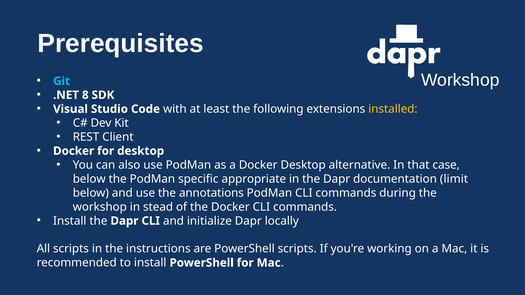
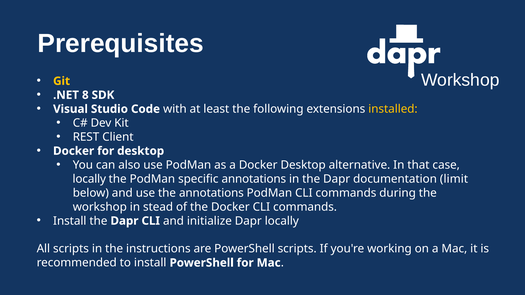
Git colour: light blue -> yellow
below at (89, 179): below -> locally
specific appropriate: appropriate -> annotations
